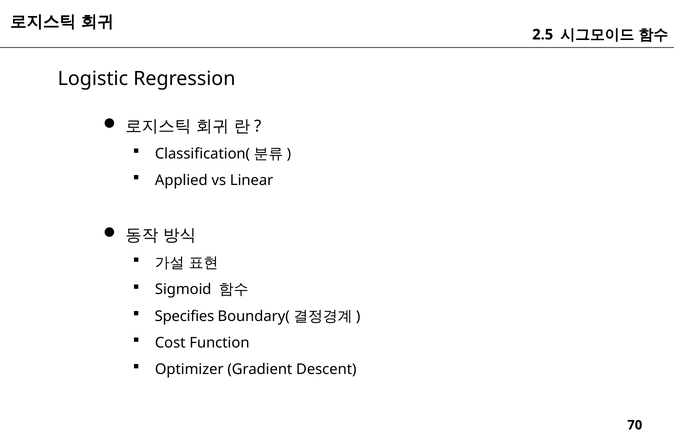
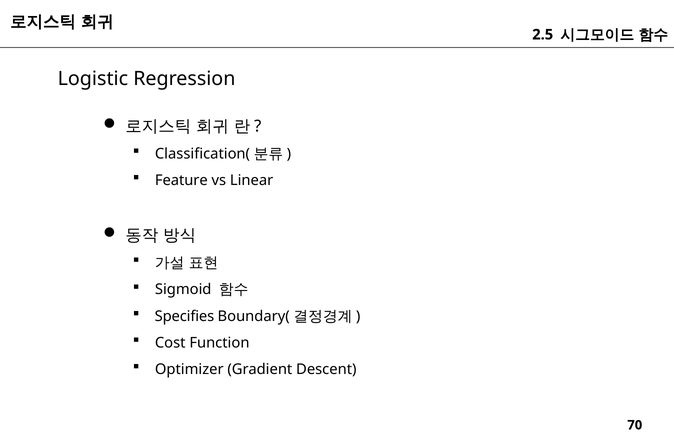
Applied: Applied -> Feature
